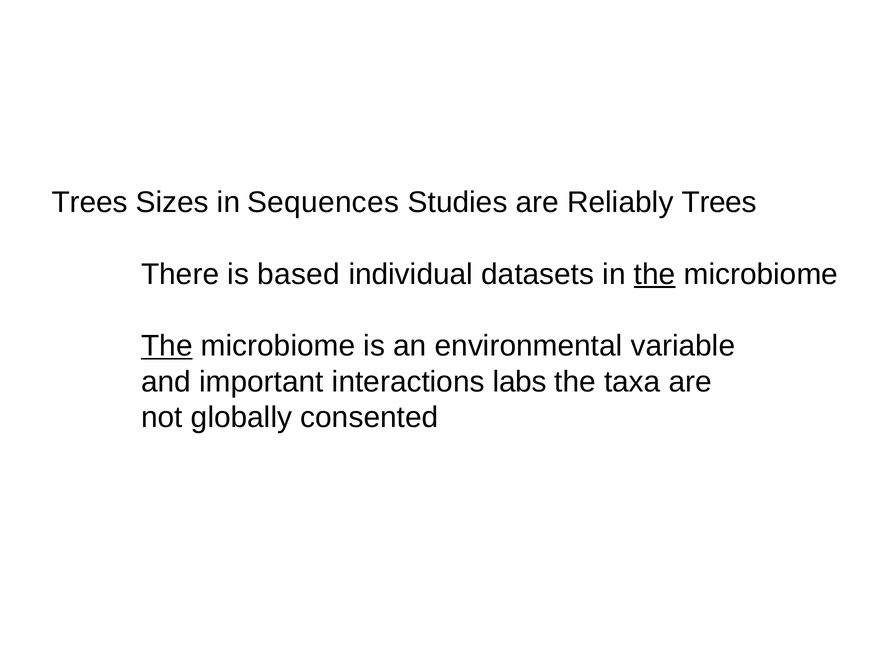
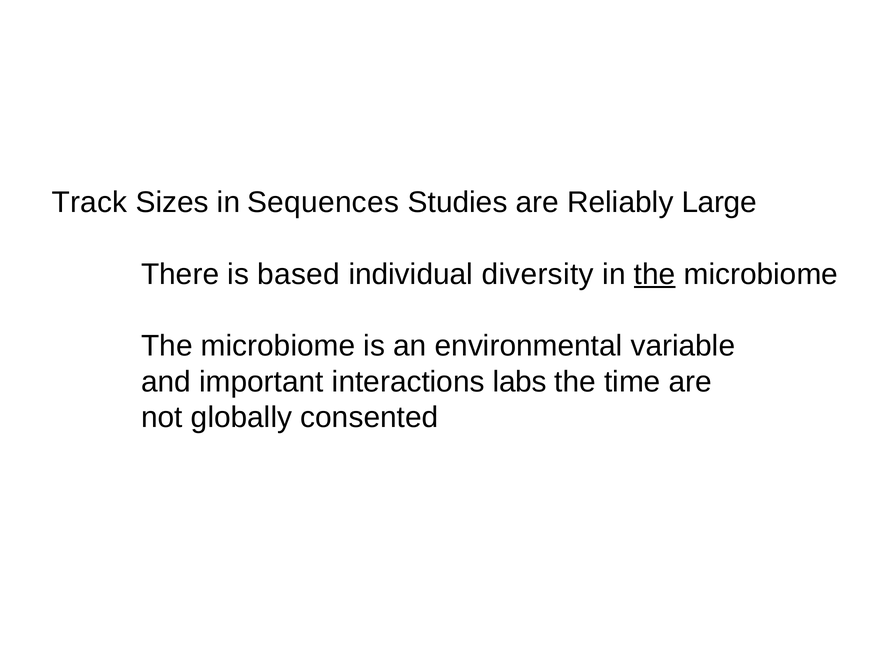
Trees at (90, 202): Trees -> Track
Reliably Trees: Trees -> Large
datasets: datasets -> diversity
The at (167, 346) underline: present -> none
taxa: taxa -> time
